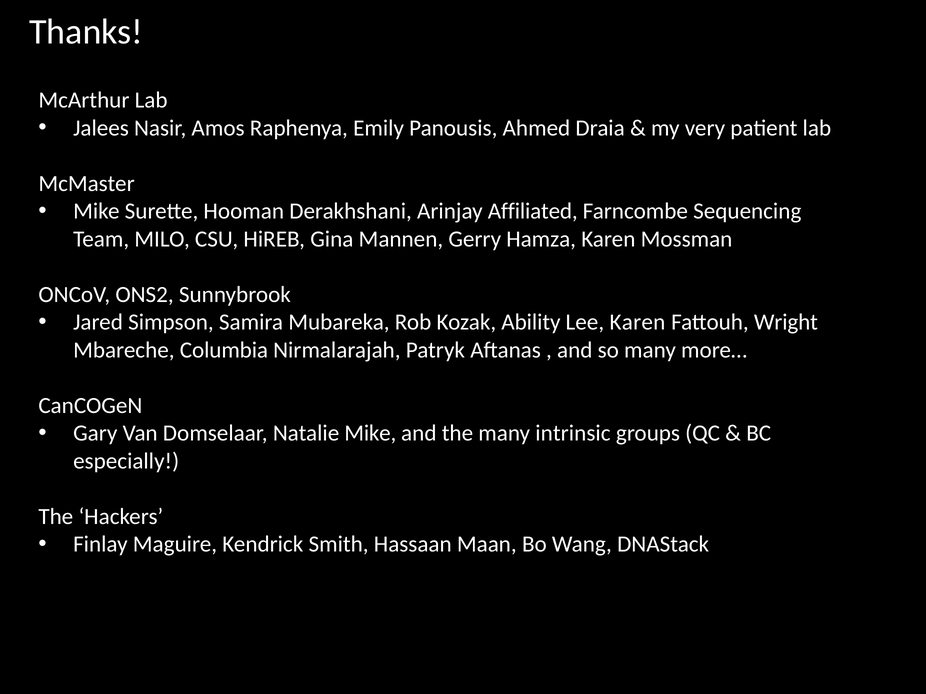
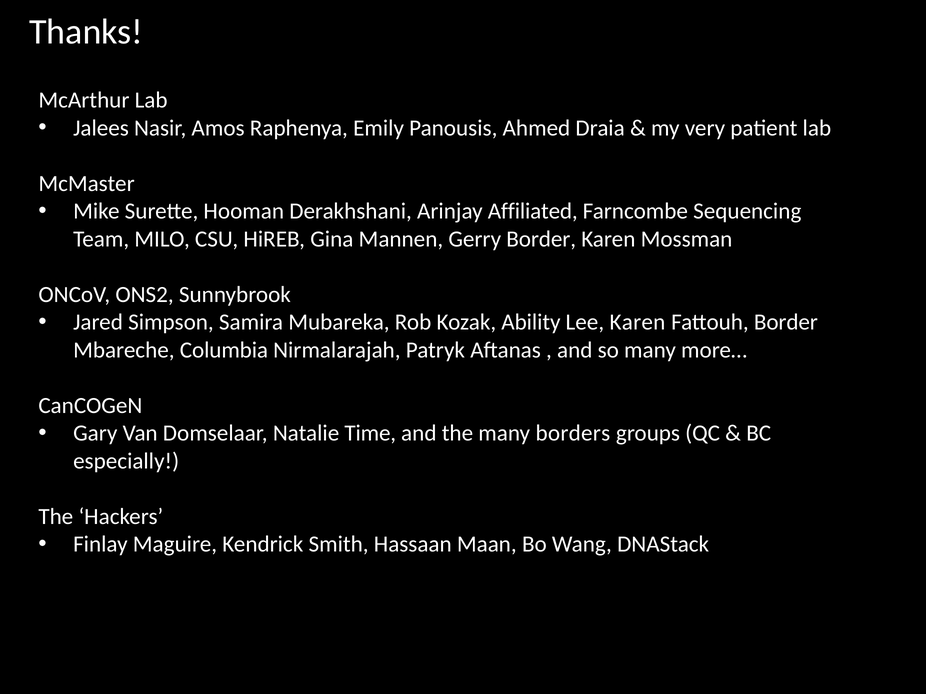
Gerry Hamza: Hamza -> Border
Fattouh Wright: Wright -> Border
Natalie Mike: Mike -> Time
intrinsic: intrinsic -> borders
